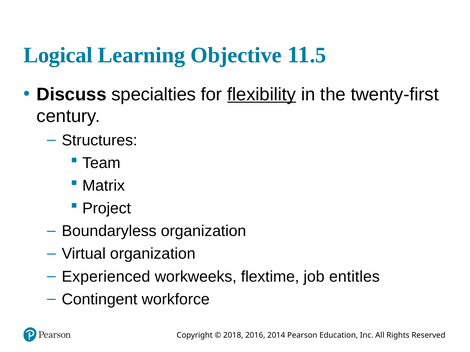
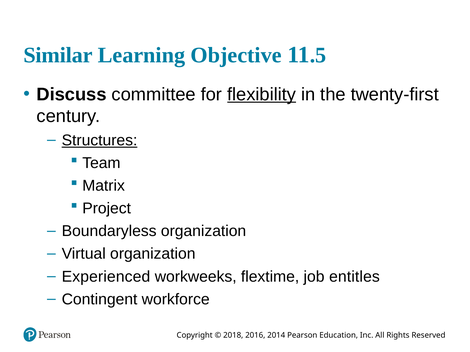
Logical: Logical -> Similar
specialties: specialties -> committee
Structures underline: none -> present
